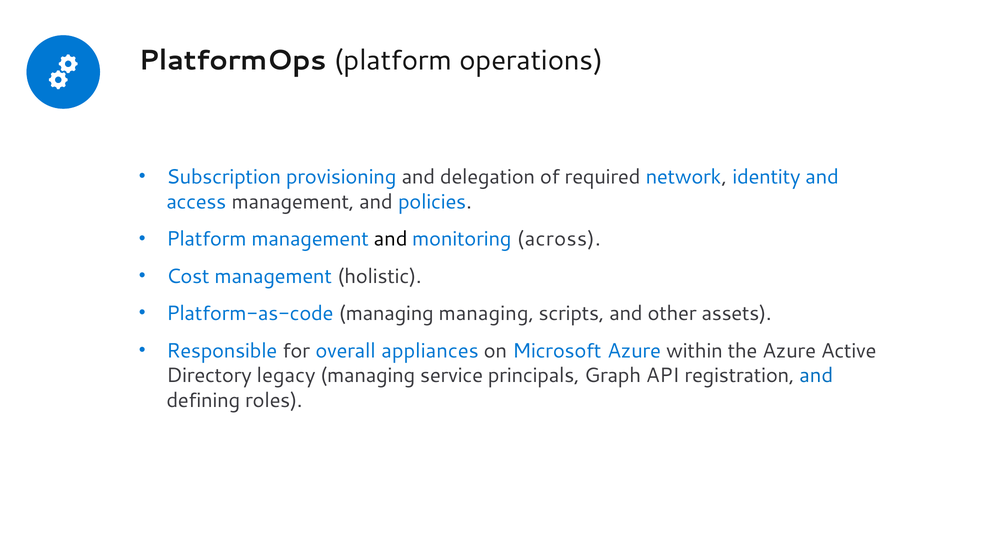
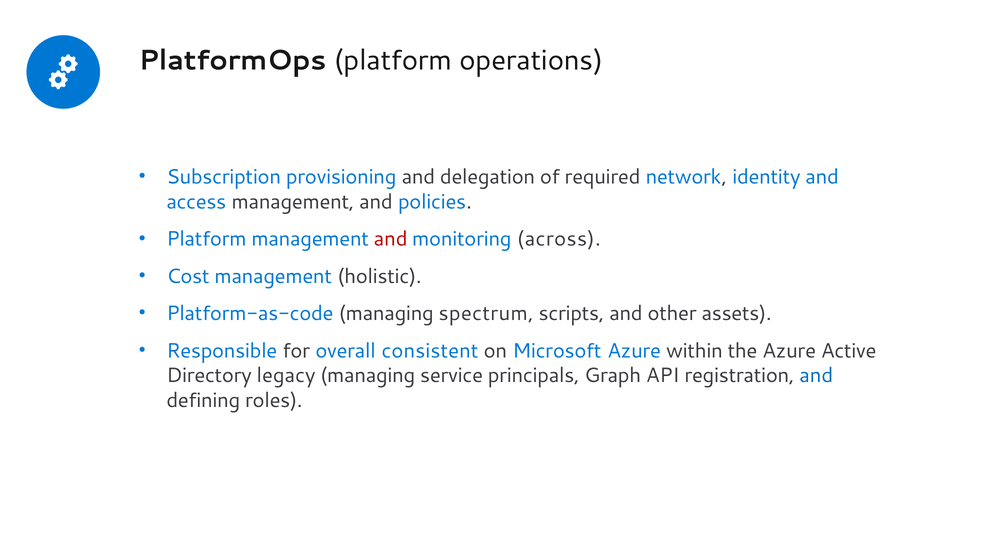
and at (391, 239) colour: black -> red
managing managing: managing -> spectrum
appliances: appliances -> consistent
